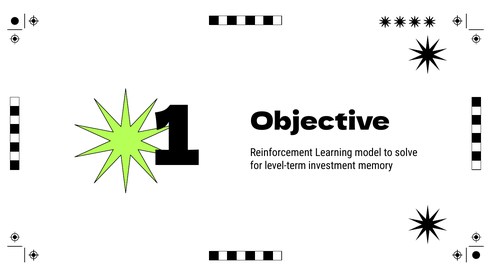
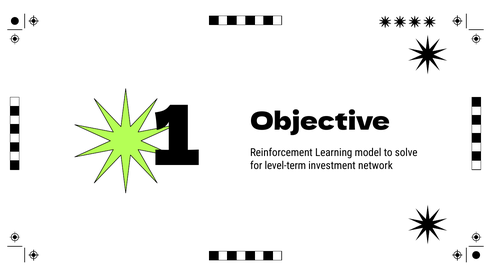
memory: memory -> network
